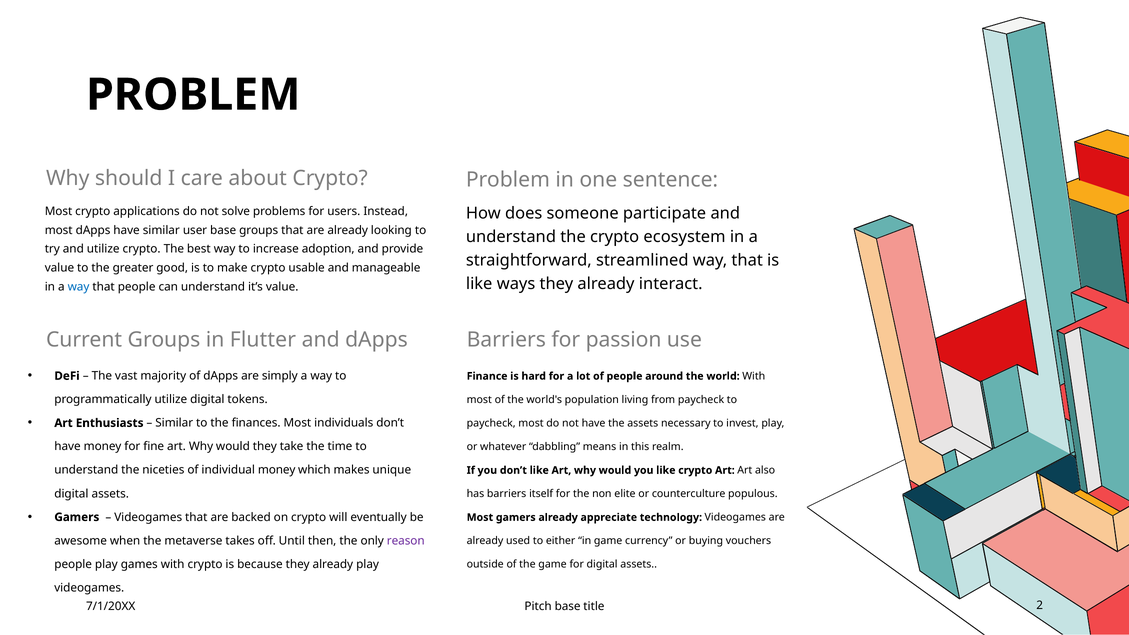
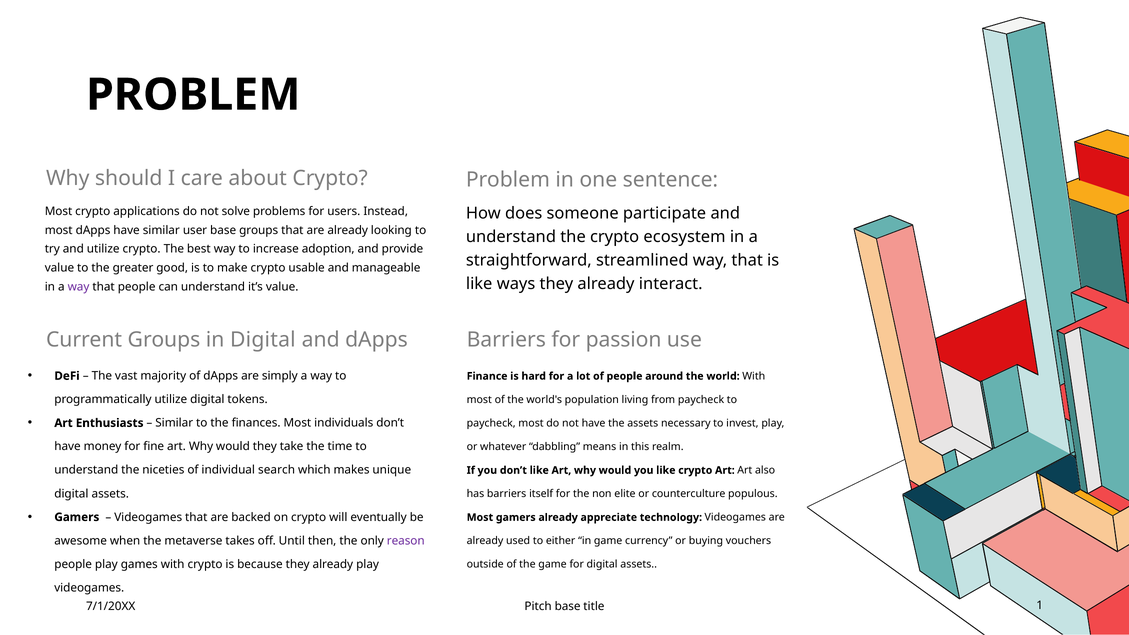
way at (79, 287) colour: blue -> purple
in Flutter: Flutter -> Digital
individual money: money -> search
2: 2 -> 1
